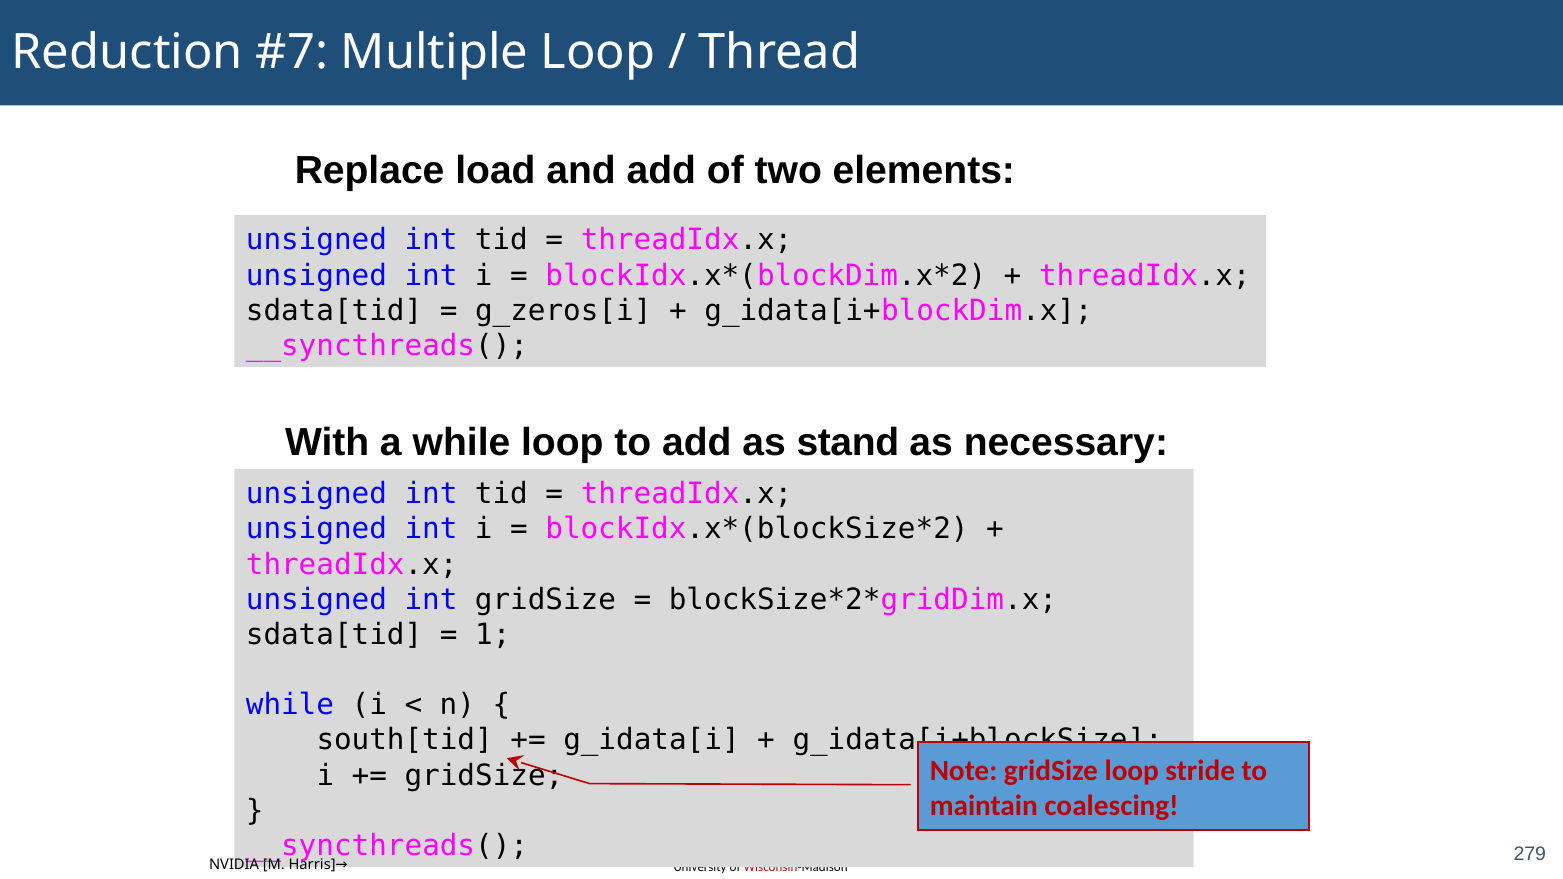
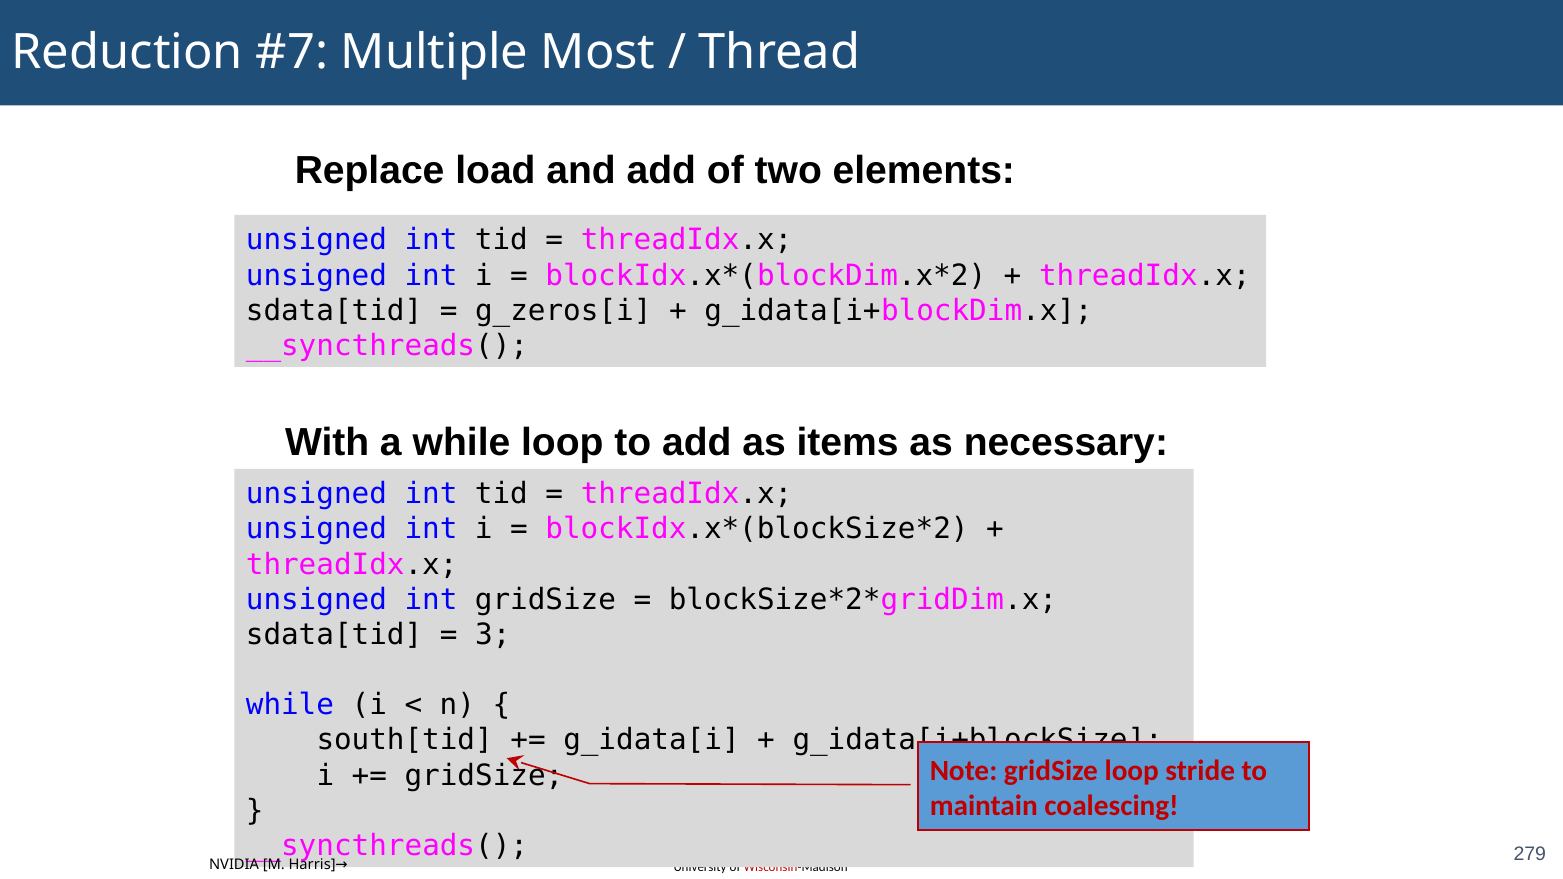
Multiple Loop: Loop -> Most
stand: stand -> items
1: 1 -> 3
